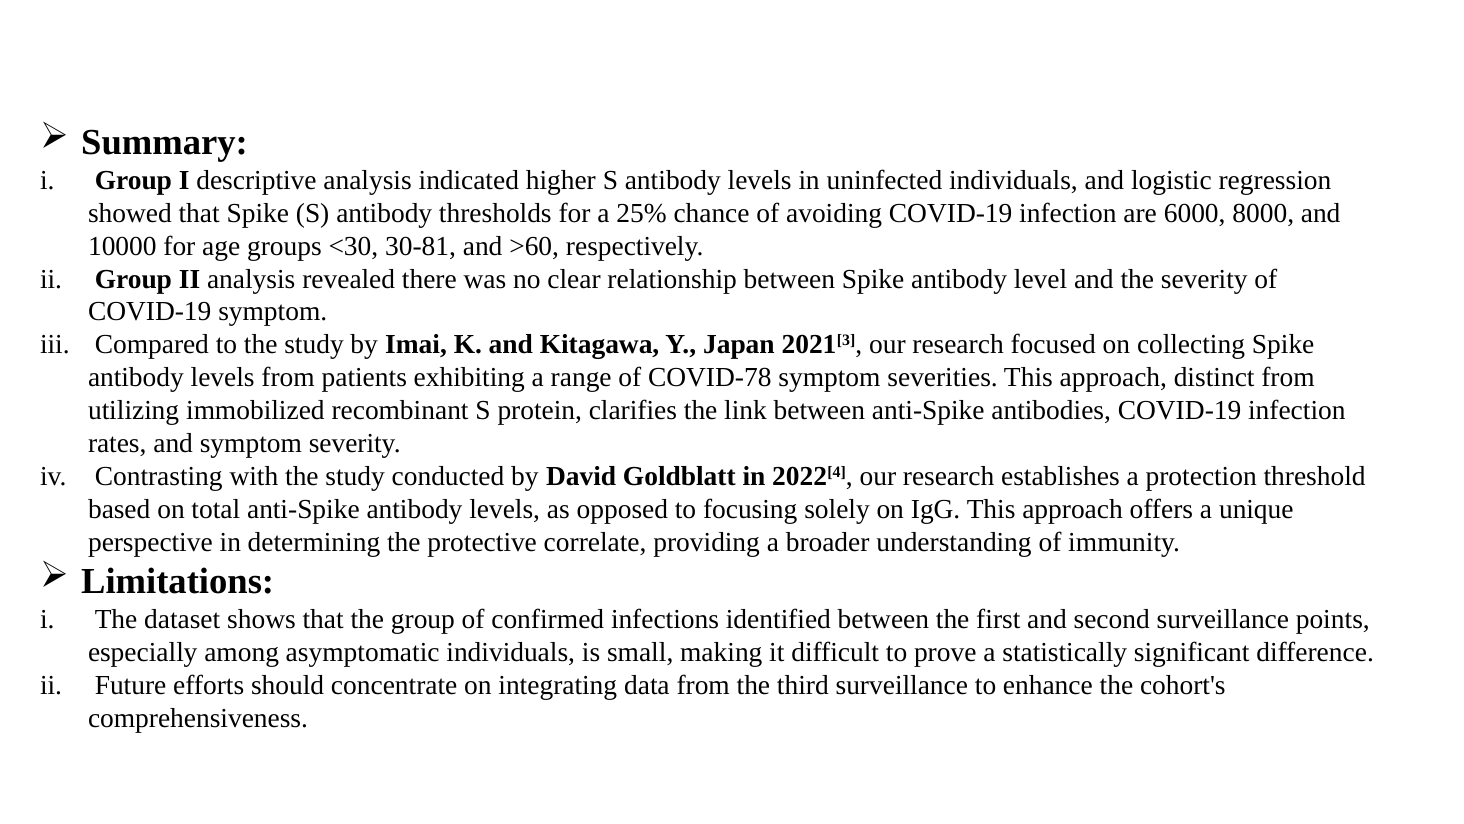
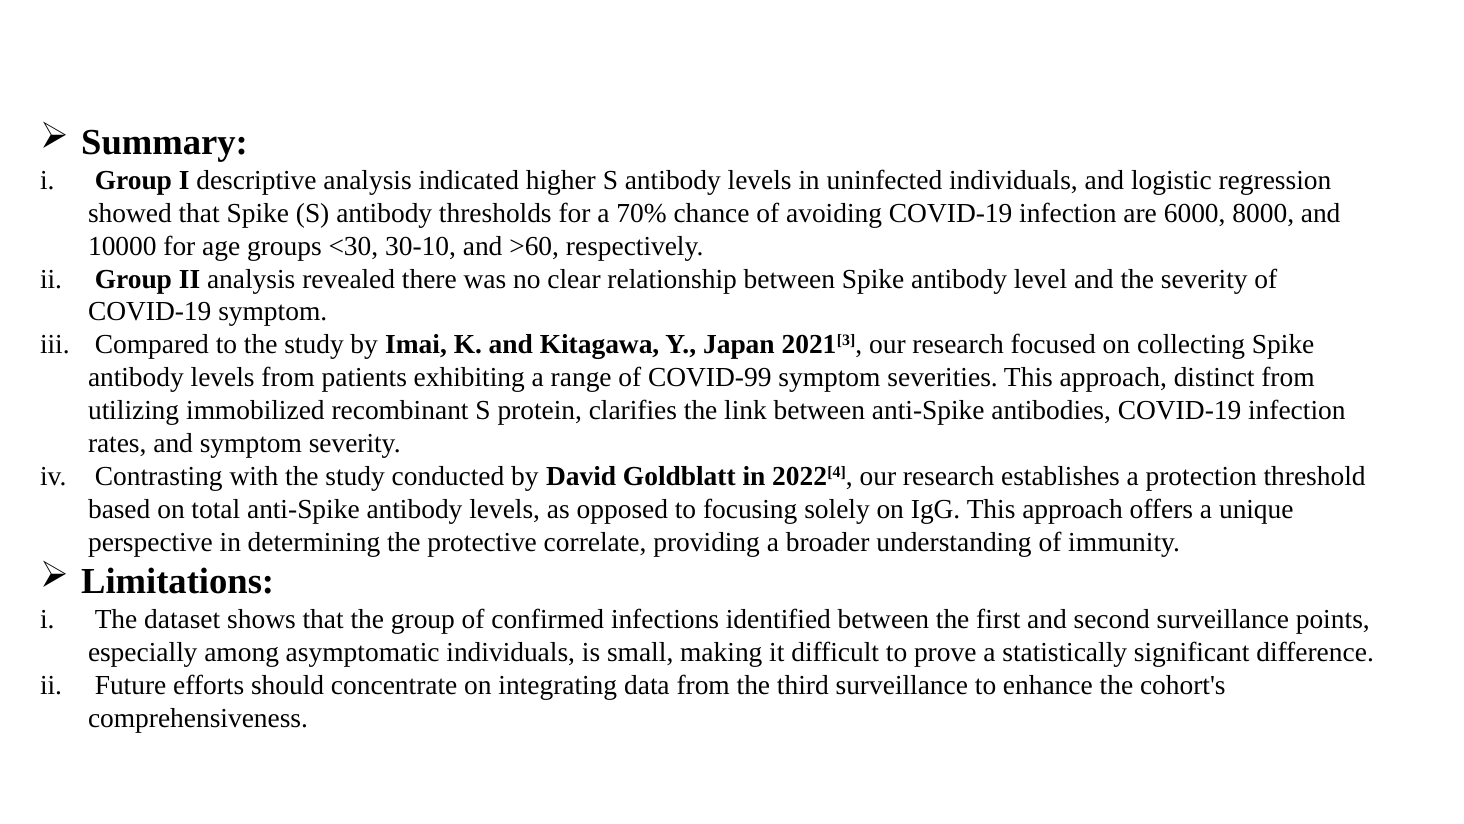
25%: 25% -> 70%
30-81: 30-81 -> 30-10
COVID-78: COVID-78 -> COVID-99
